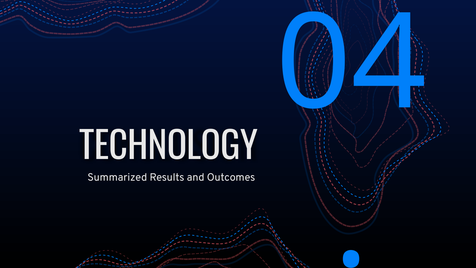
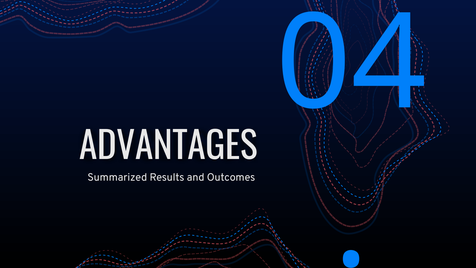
TECHNOLOGY: TECHNOLOGY -> ADVANTAGES
